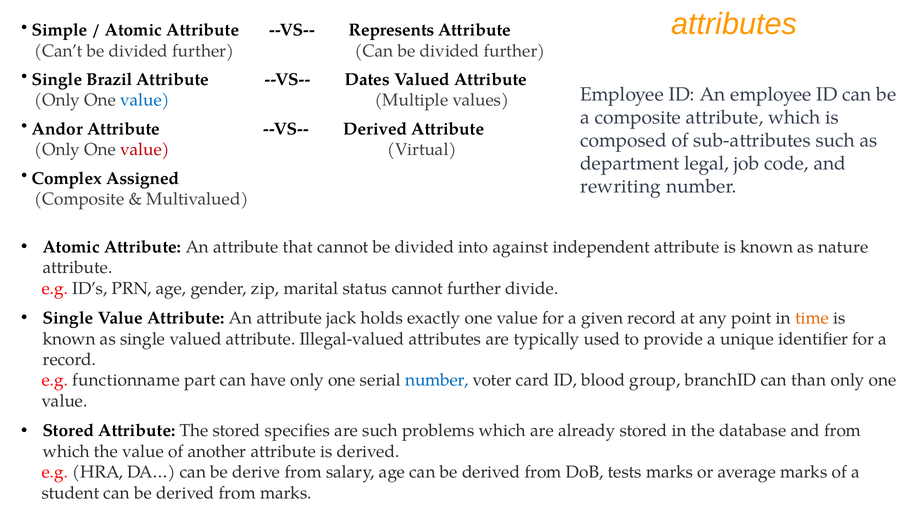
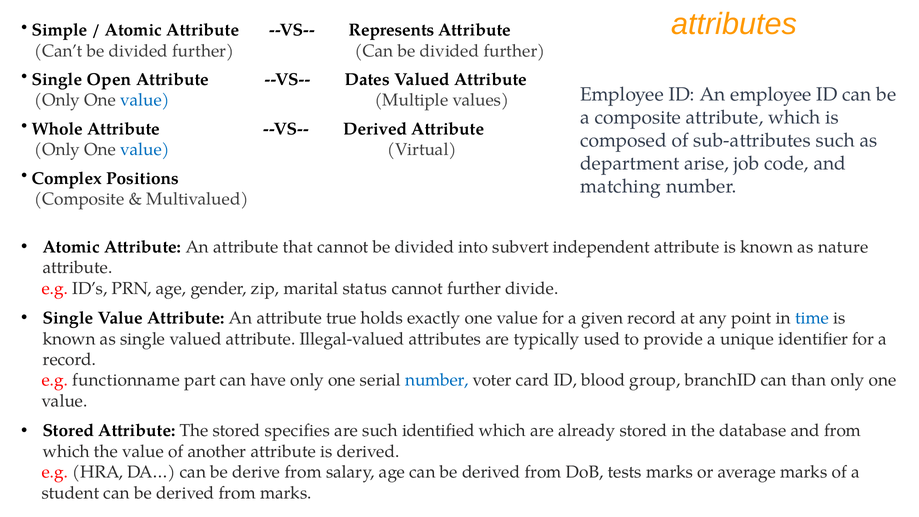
Brazil: Brazil -> Open
Andor: Andor -> Whole
value at (145, 150) colour: red -> blue
legal: legal -> arise
Assigned: Assigned -> Positions
rewriting: rewriting -> matching
against: against -> subvert
jack: jack -> true
time colour: orange -> blue
problems: problems -> identified
